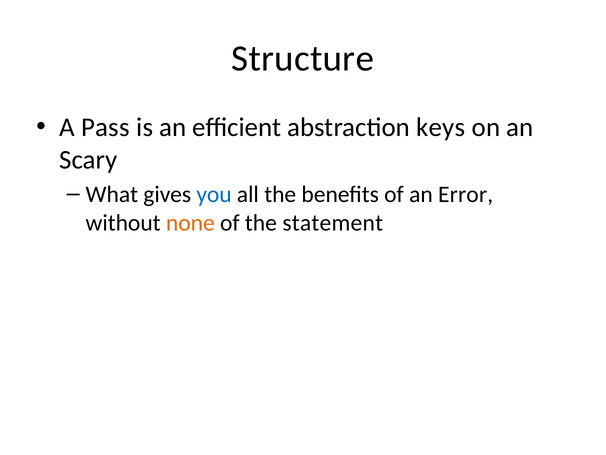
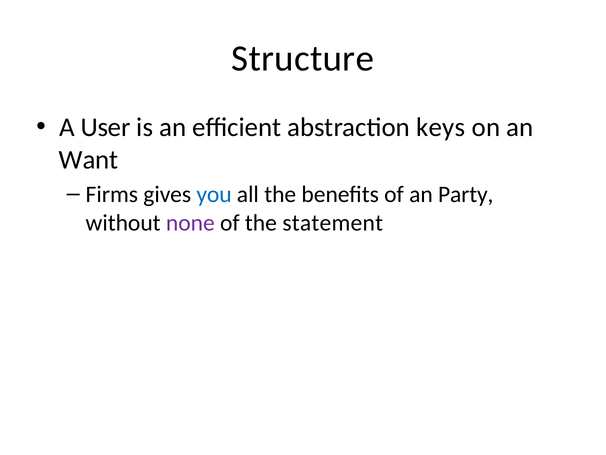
Pass: Pass -> User
Scary: Scary -> Want
What: What -> Firms
Error: Error -> Party
none colour: orange -> purple
